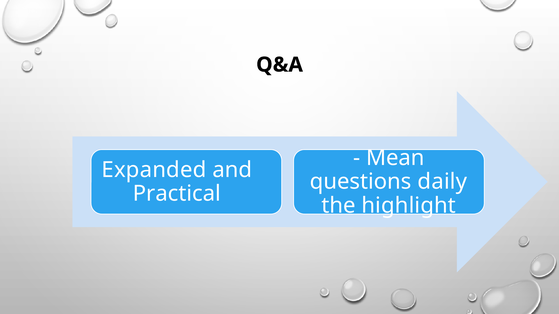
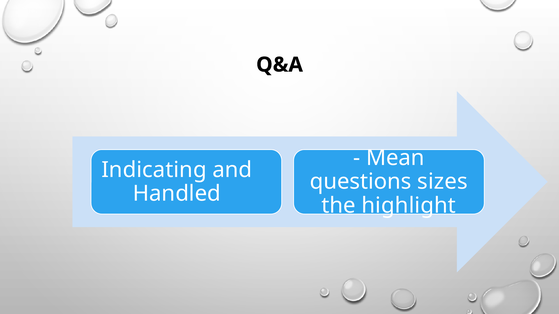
Expanded: Expanded -> Indicating
daily: daily -> sizes
Practical: Practical -> Handled
